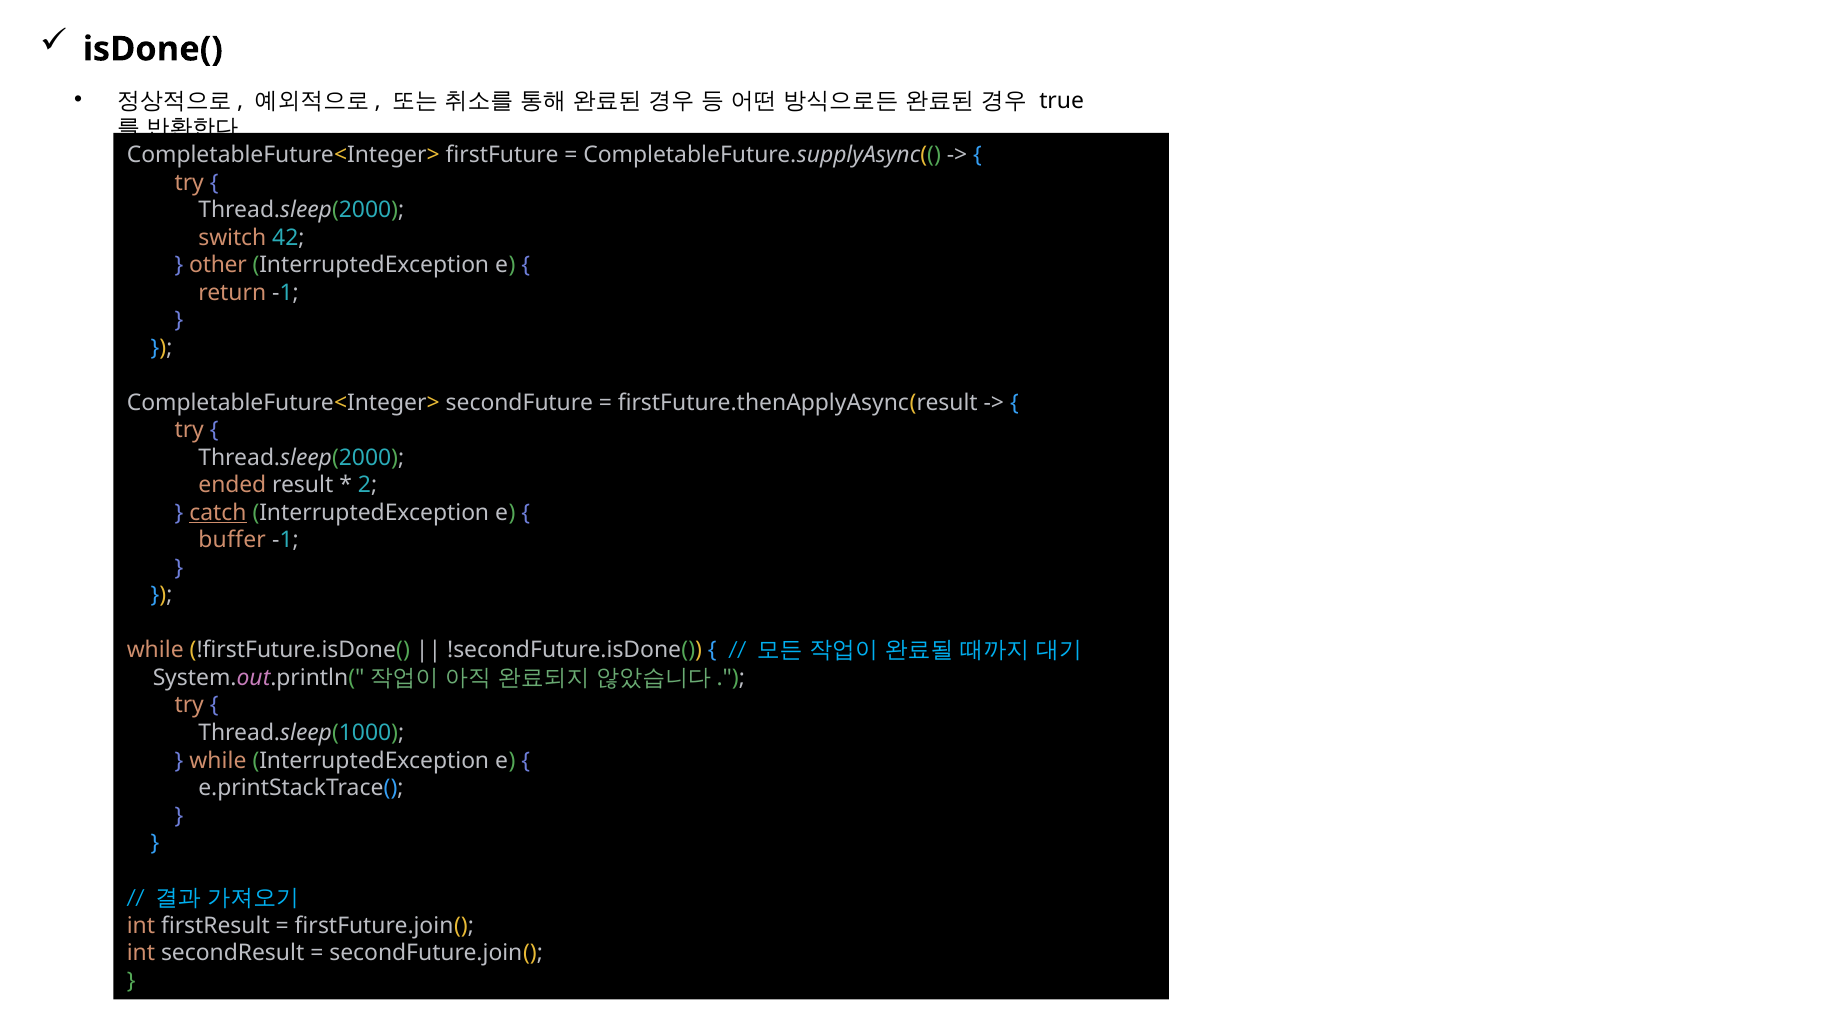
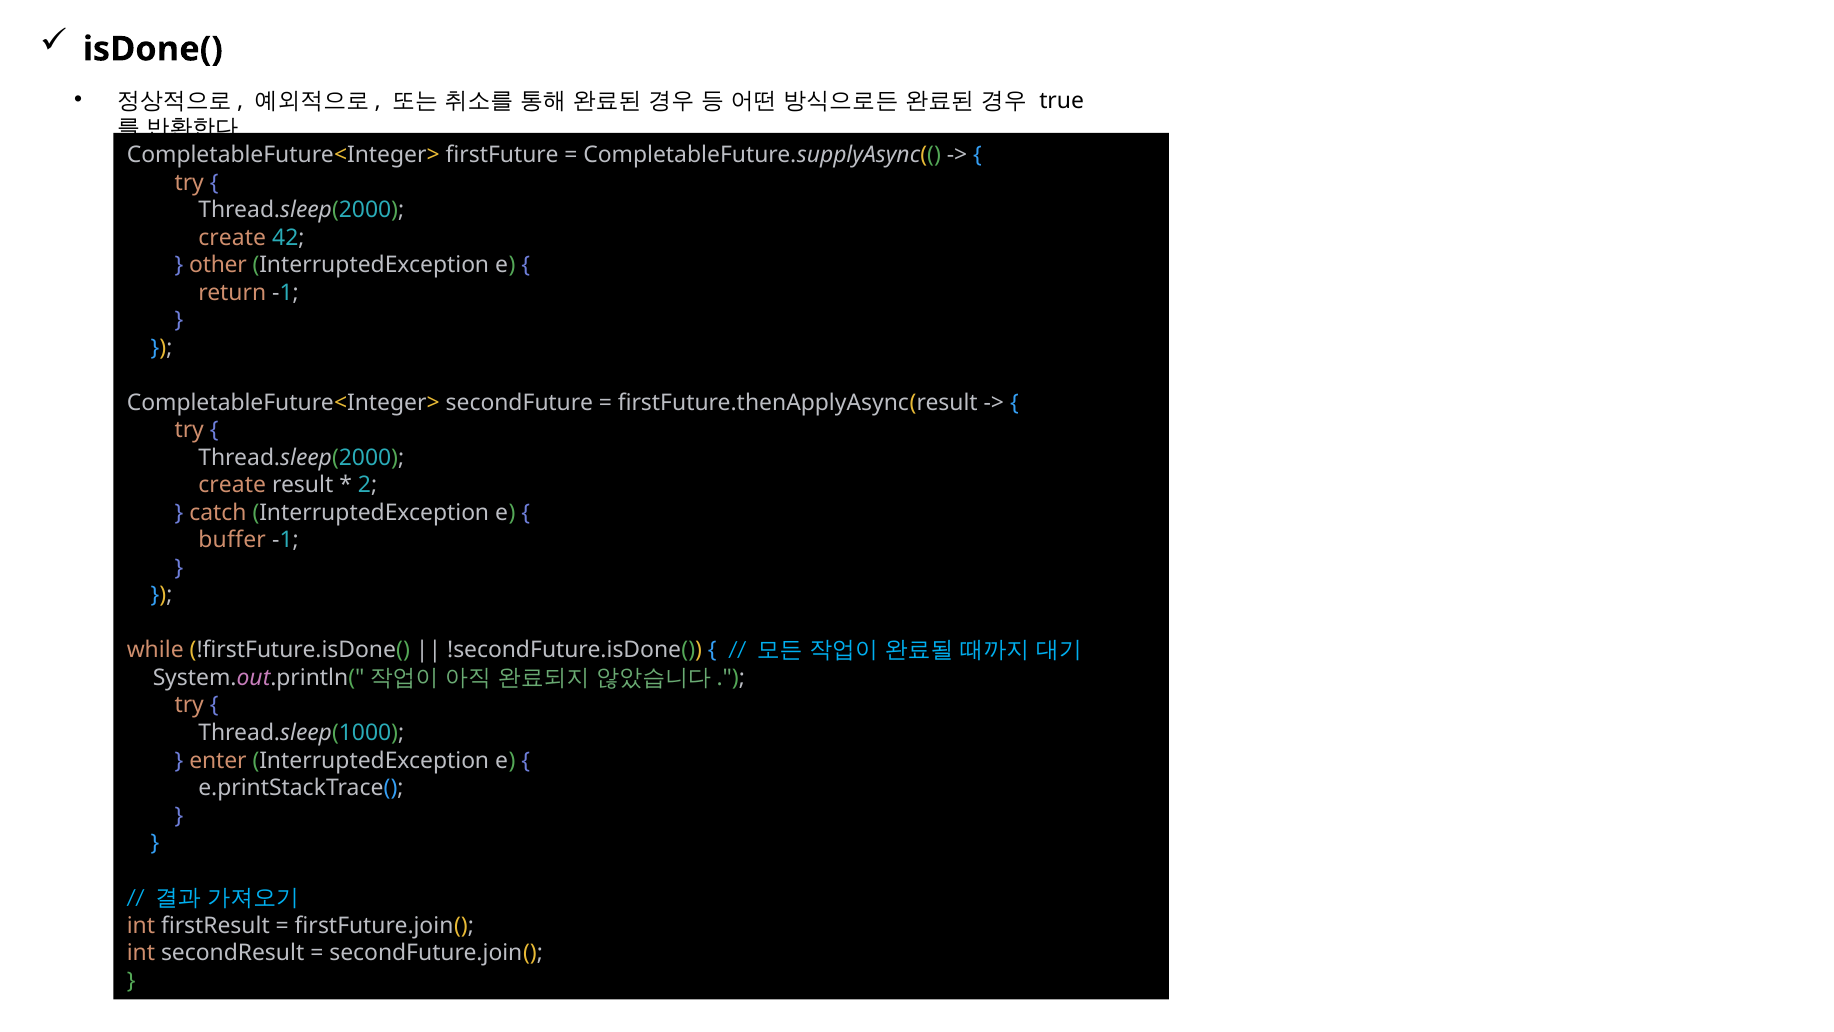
switch at (232, 237): switch -> create
ended at (232, 485): ended -> create
catch underline: present -> none
while at (218, 760): while -> enter
